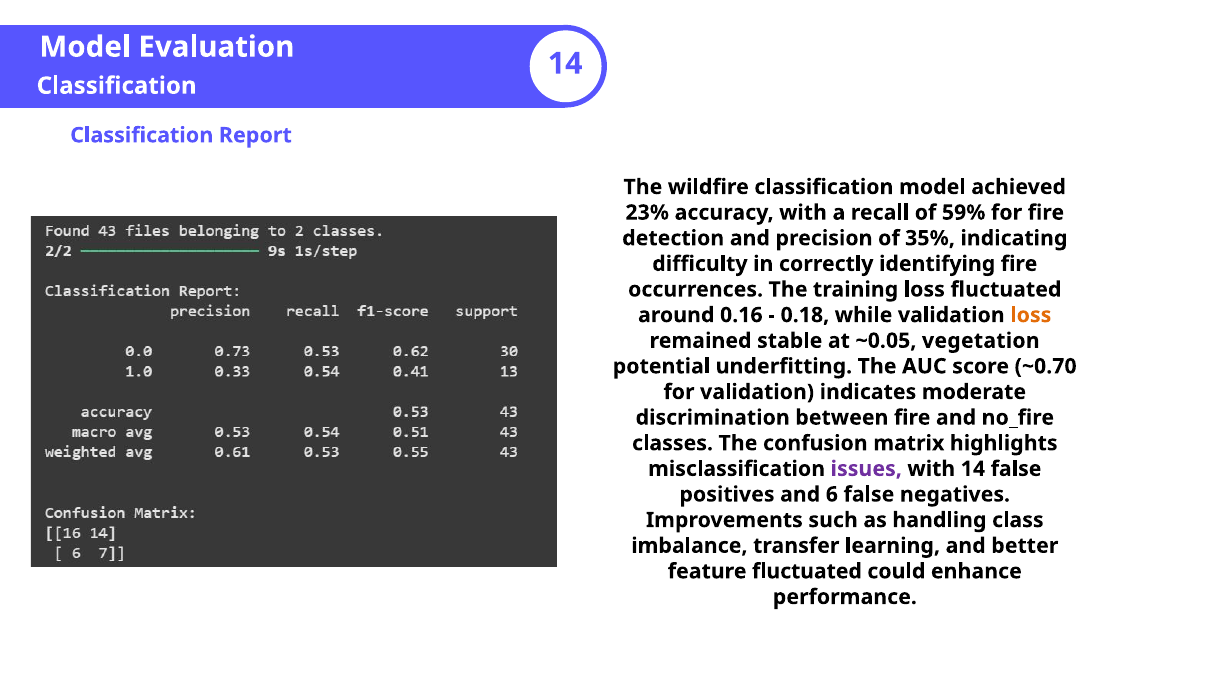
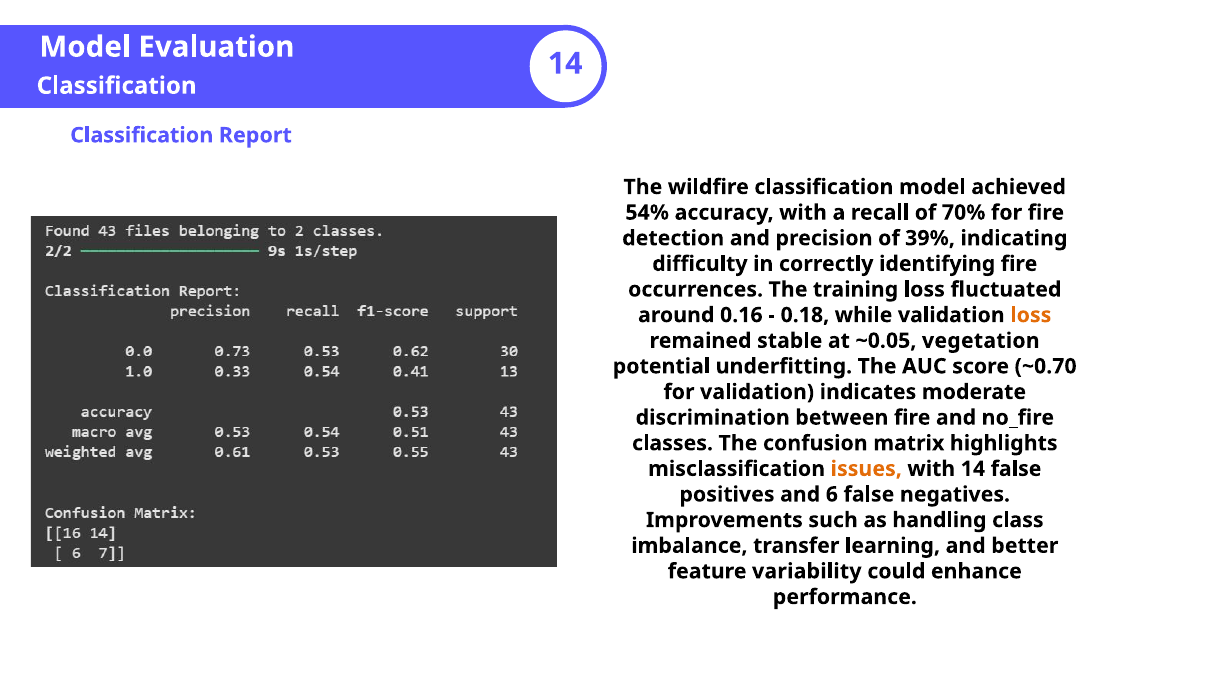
23%: 23% -> 54%
59%: 59% -> 70%
35%: 35% -> 39%
issues colour: purple -> orange
feature fluctuated: fluctuated -> variability
